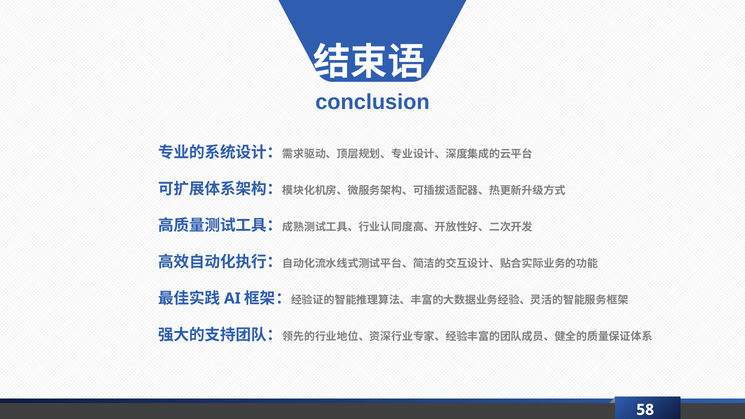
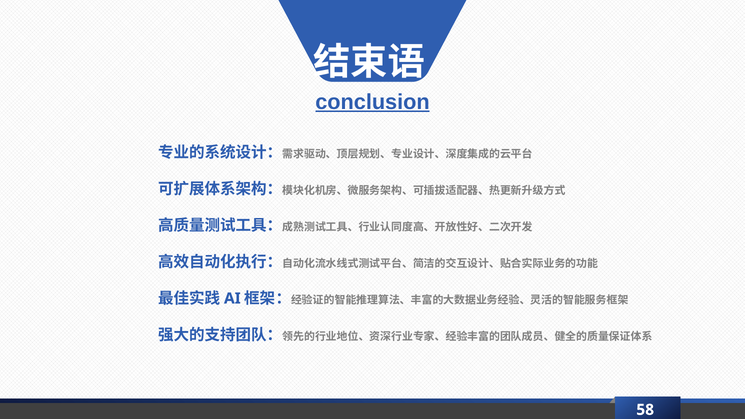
conclusion underline: none -> present
